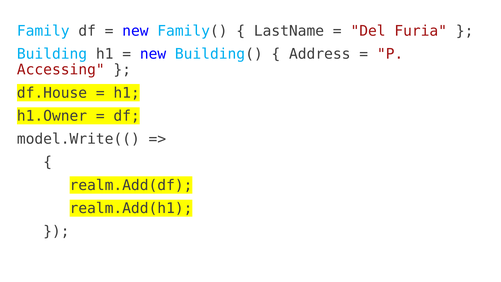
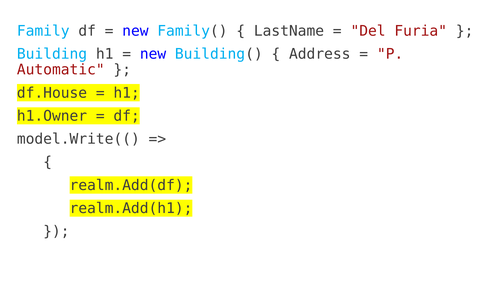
Accessing: Accessing -> Automatic
